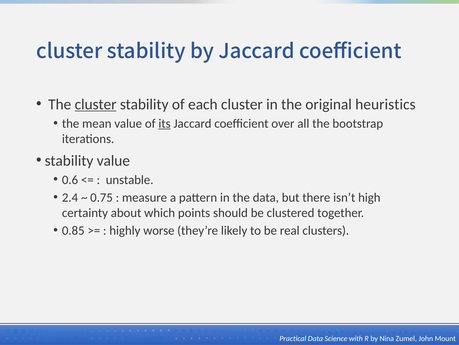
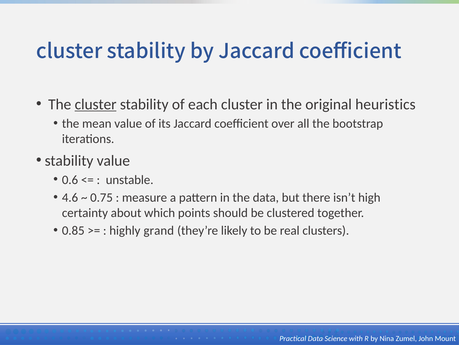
its underline: present -> none
2.4: 2.4 -> 4.6
worse: worse -> grand
